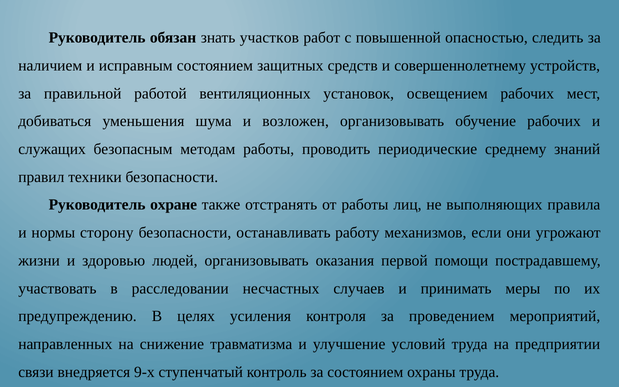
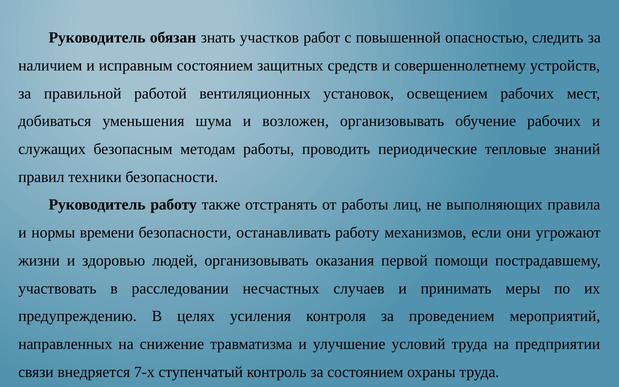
среднему: среднему -> тепловые
Руководитель охране: охране -> работу
сторону: сторону -> времени
9-х: 9-х -> 7-х
